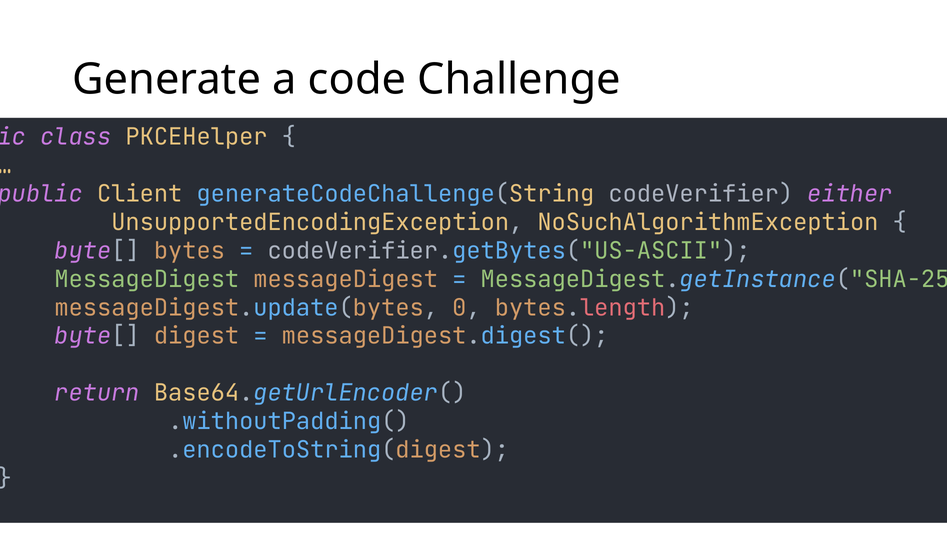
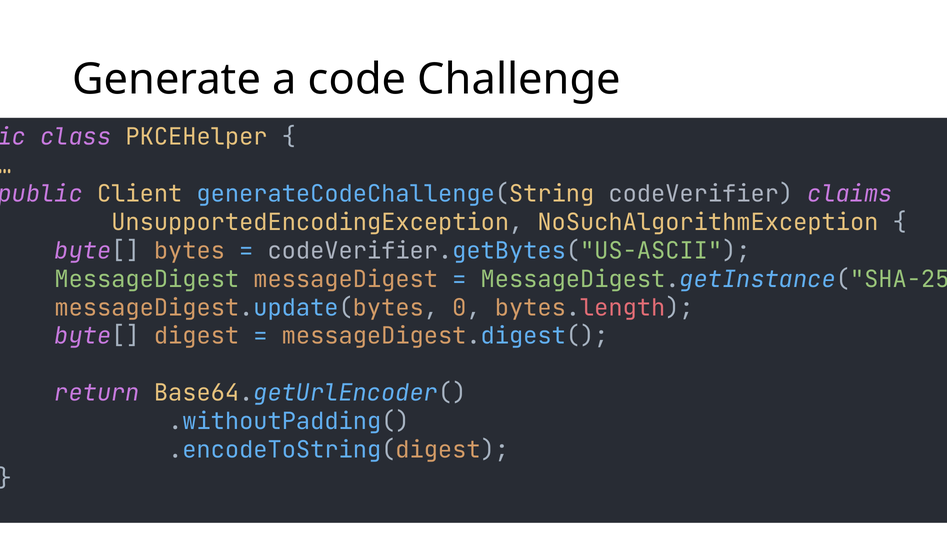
either: either -> claims
